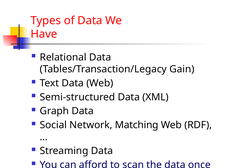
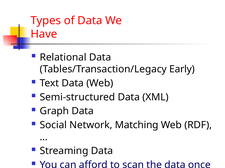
Gain: Gain -> Early
